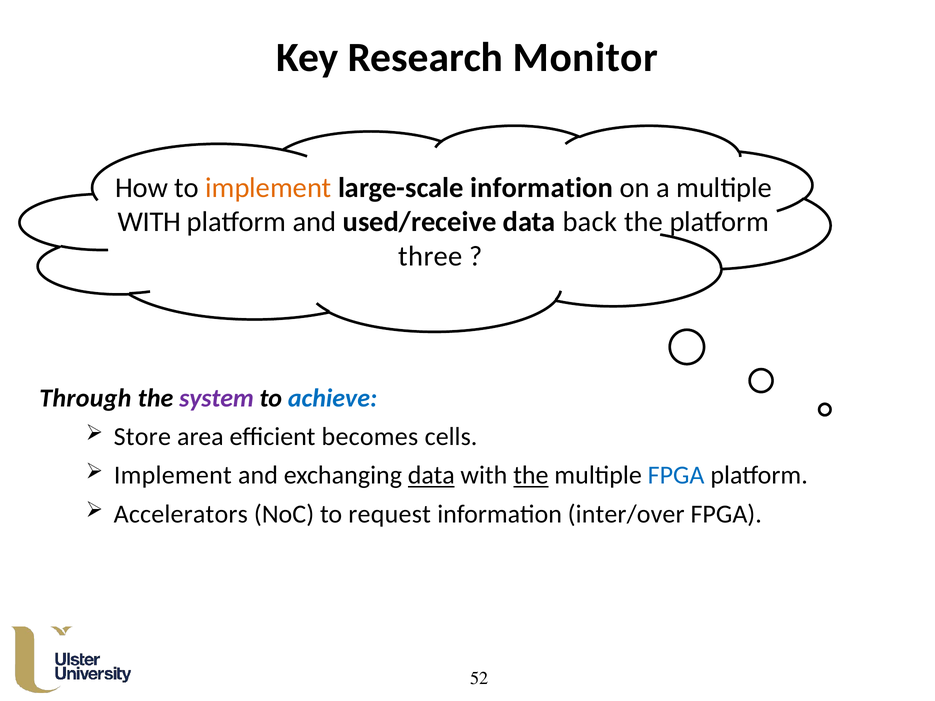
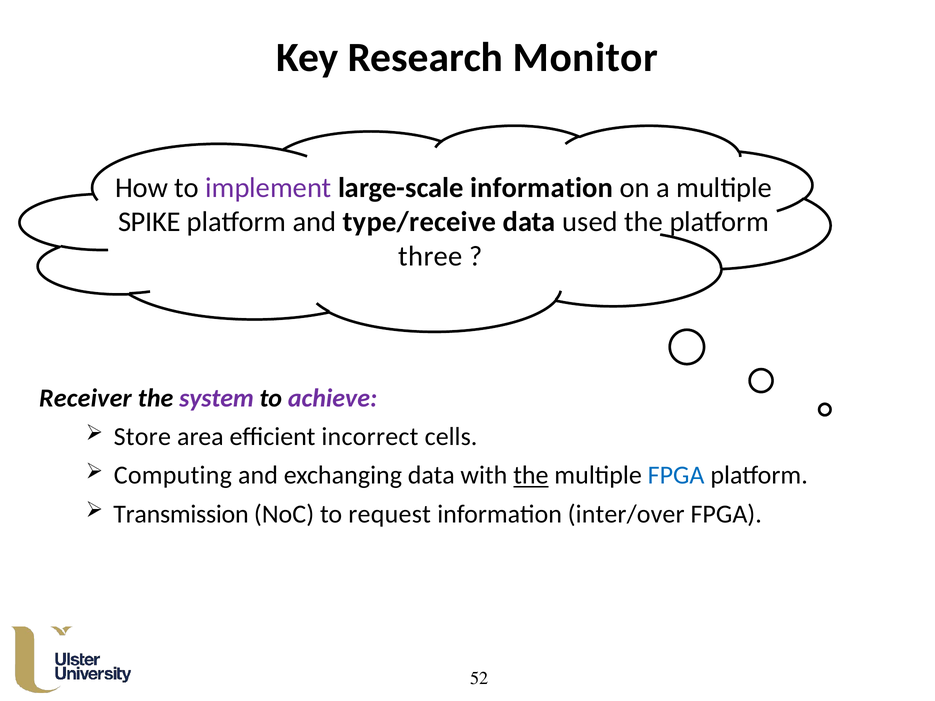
implement at (268, 188) colour: orange -> purple
WITH at (149, 222): WITH -> SPIKE
used/receive: used/receive -> type/receive
back: back -> used
Through: Through -> Receiver
achieve colour: blue -> purple
becomes: becomes -> incorrect
Implement at (173, 476): Implement -> Computing
data at (431, 476) underline: present -> none
Accelerators: Accelerators -> Transmission
